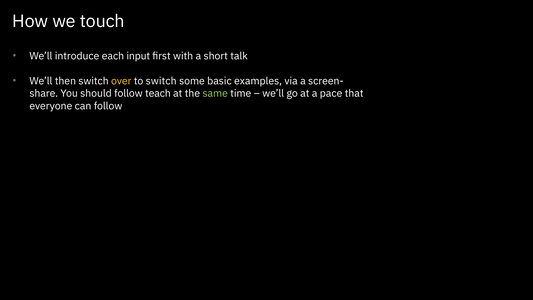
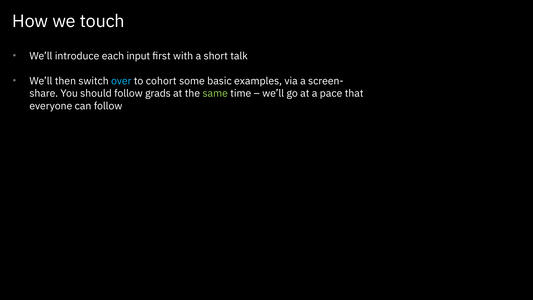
over colour: yellow -> light blue
to switch: switch -> cohort
teach: teach -> grads
